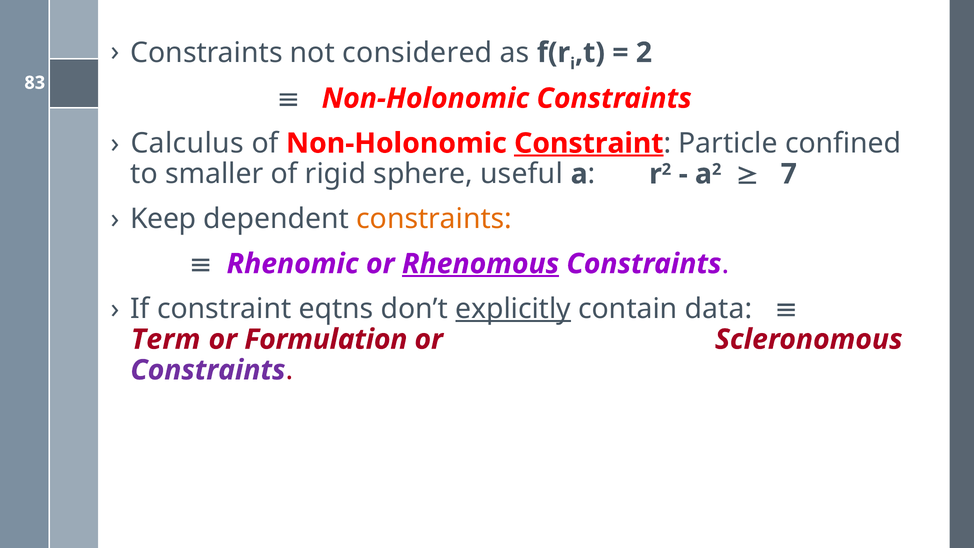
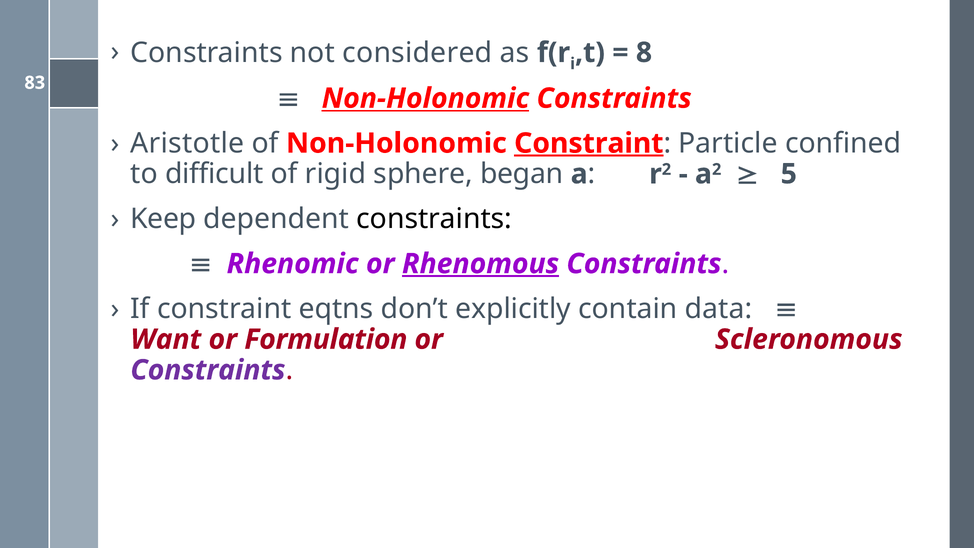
2 at (644, 53): 2 -> 8
Non-Holonomic at (425, 98) underline: none -> present
Calculus: Calculus -> Aristotle
smaller: smaller -> difficult
useful: useful -> began
7: 7 -> 5
constraints at (434, 219) colour: orange -> black
explicitly underline: present -> none
Term: Term -> Want
